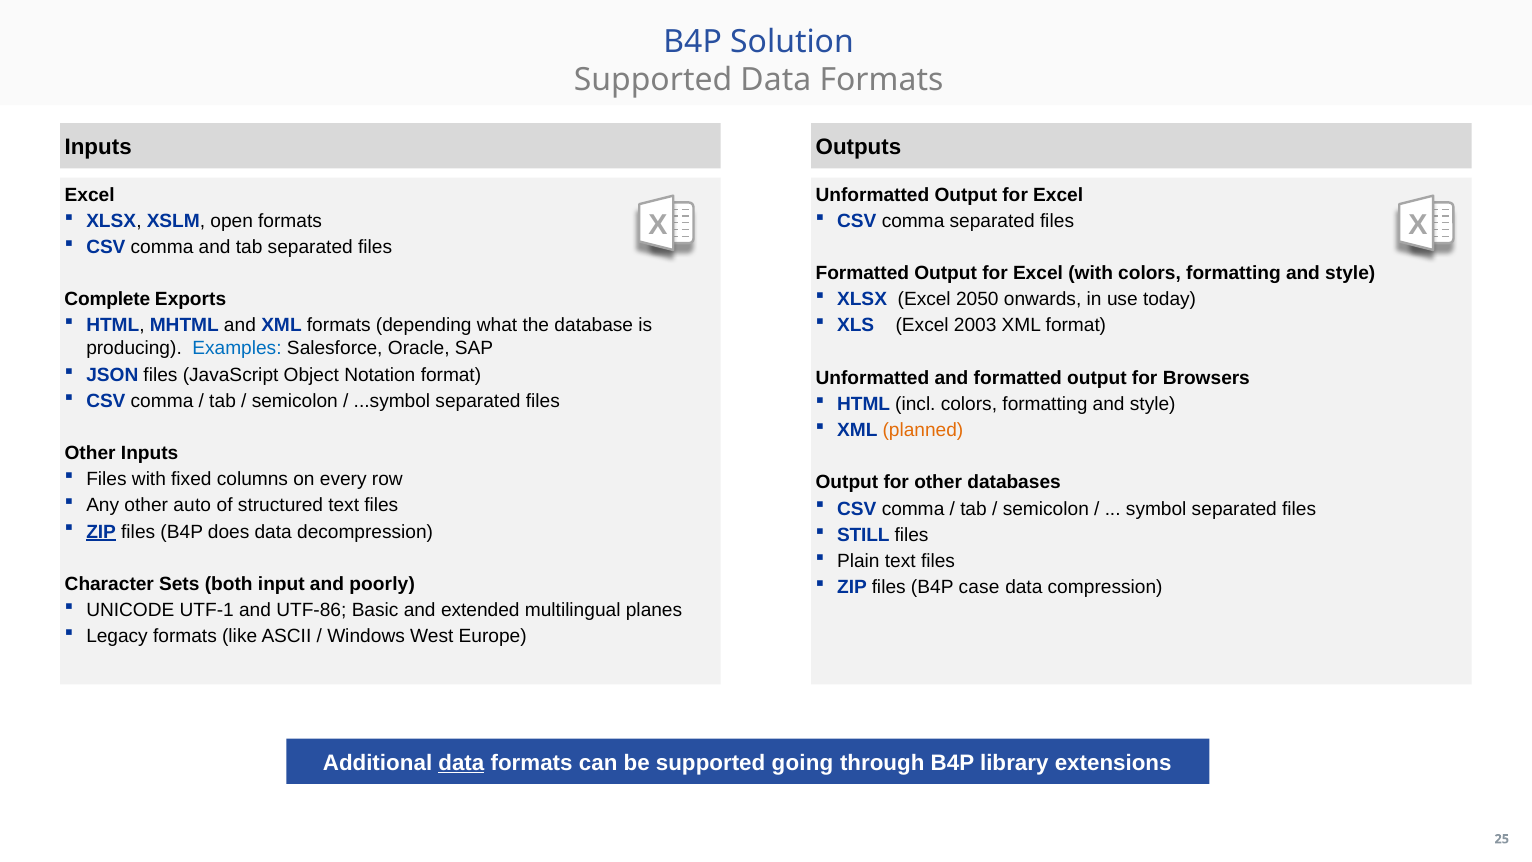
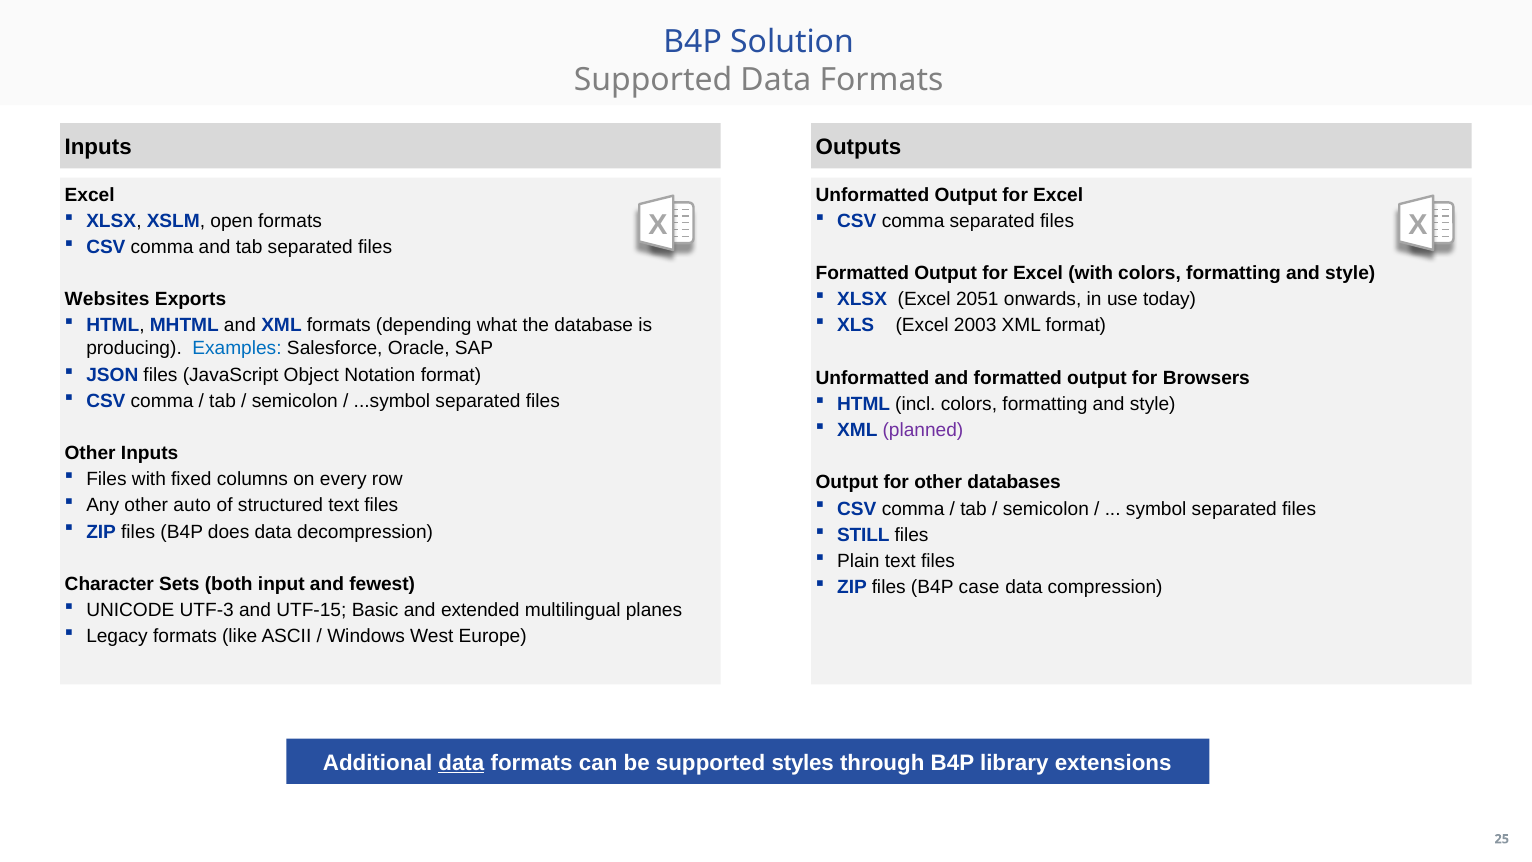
2050: 2050 -> 2051
Complete: Complete -> Websites
planned colour: orange -> purple
ZIP at (101, 532) underline: present -> none
poorly: poorly -> fewest
UTF-1: UTF-1 -> UTF-3
UTF-86: UTF-86 -> UTF-15
going: going -> styles
